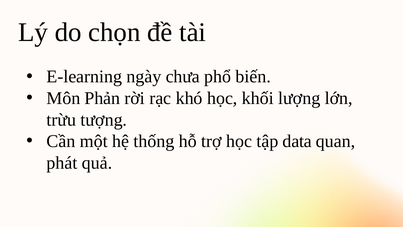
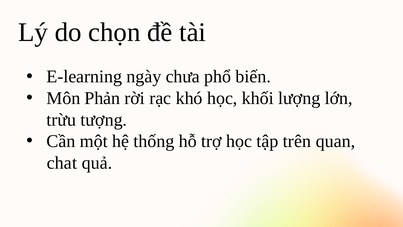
data: data -> trên
phát: phát -> chat
